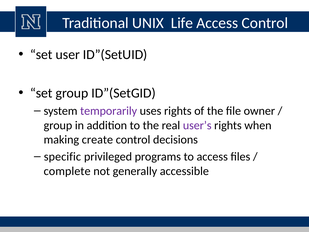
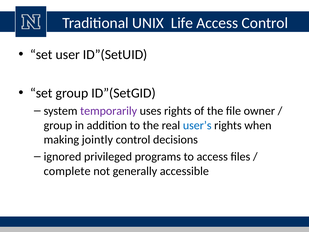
user’s colour: purple -> blue
create: create -> jointly
specific: specific -> ignored
